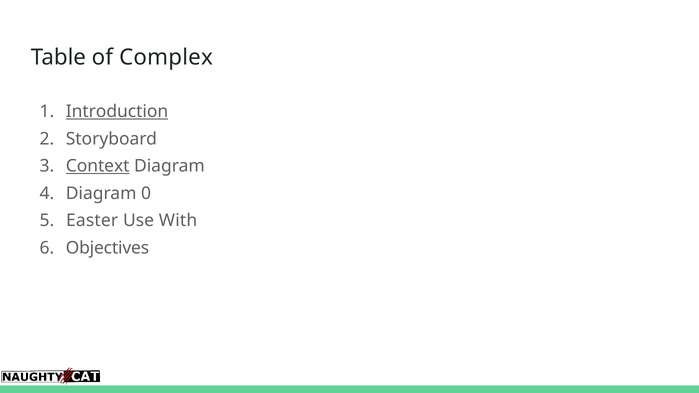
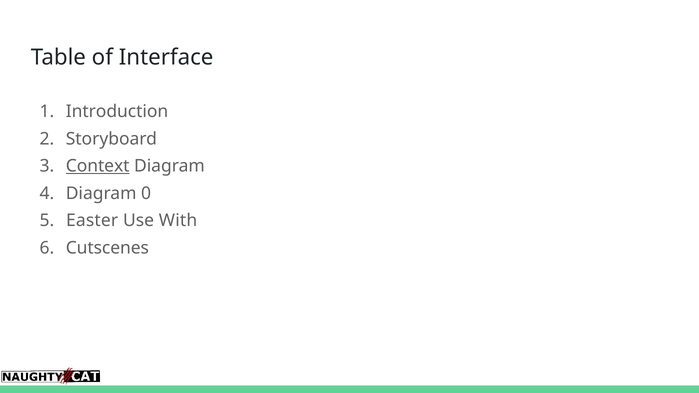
Complex: Complex -> Interface
Introduction underline: present -> none
Objectives: Objectives -> Cutscenes
